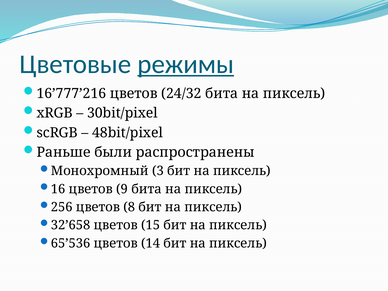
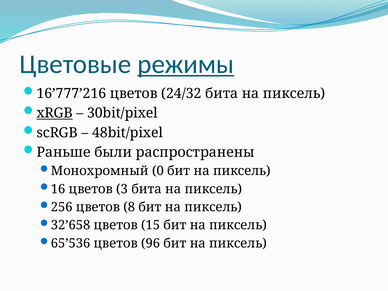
xRGB underline: none -> present
3: 3 -> 0
9: 9 -> 3
14: 14 -> 96
